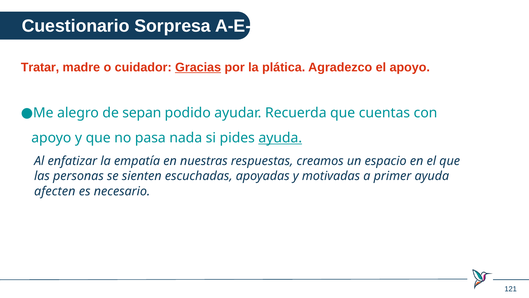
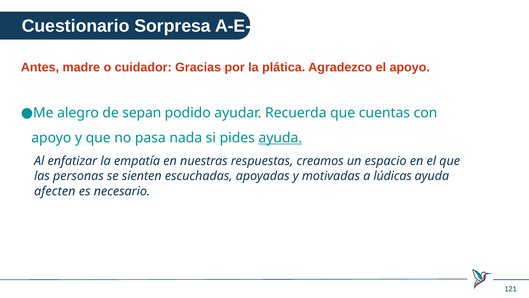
Tratar: Tratar -> Antes
Gracias underline: present -> none
primer: primer -> lúdicas
